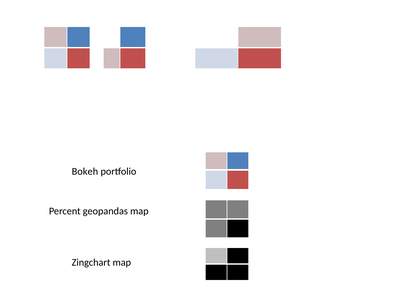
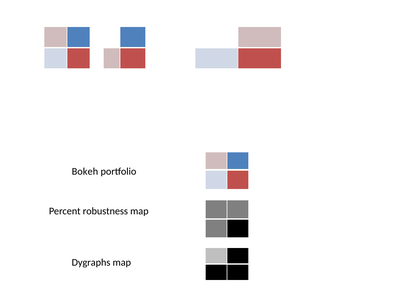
geopandas: geopandas -> robustness
Zingchart: Zingchart -> Dygraphs
